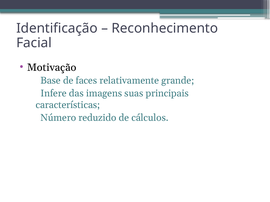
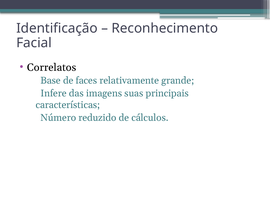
Motivação: Motivação -> Correlatos
